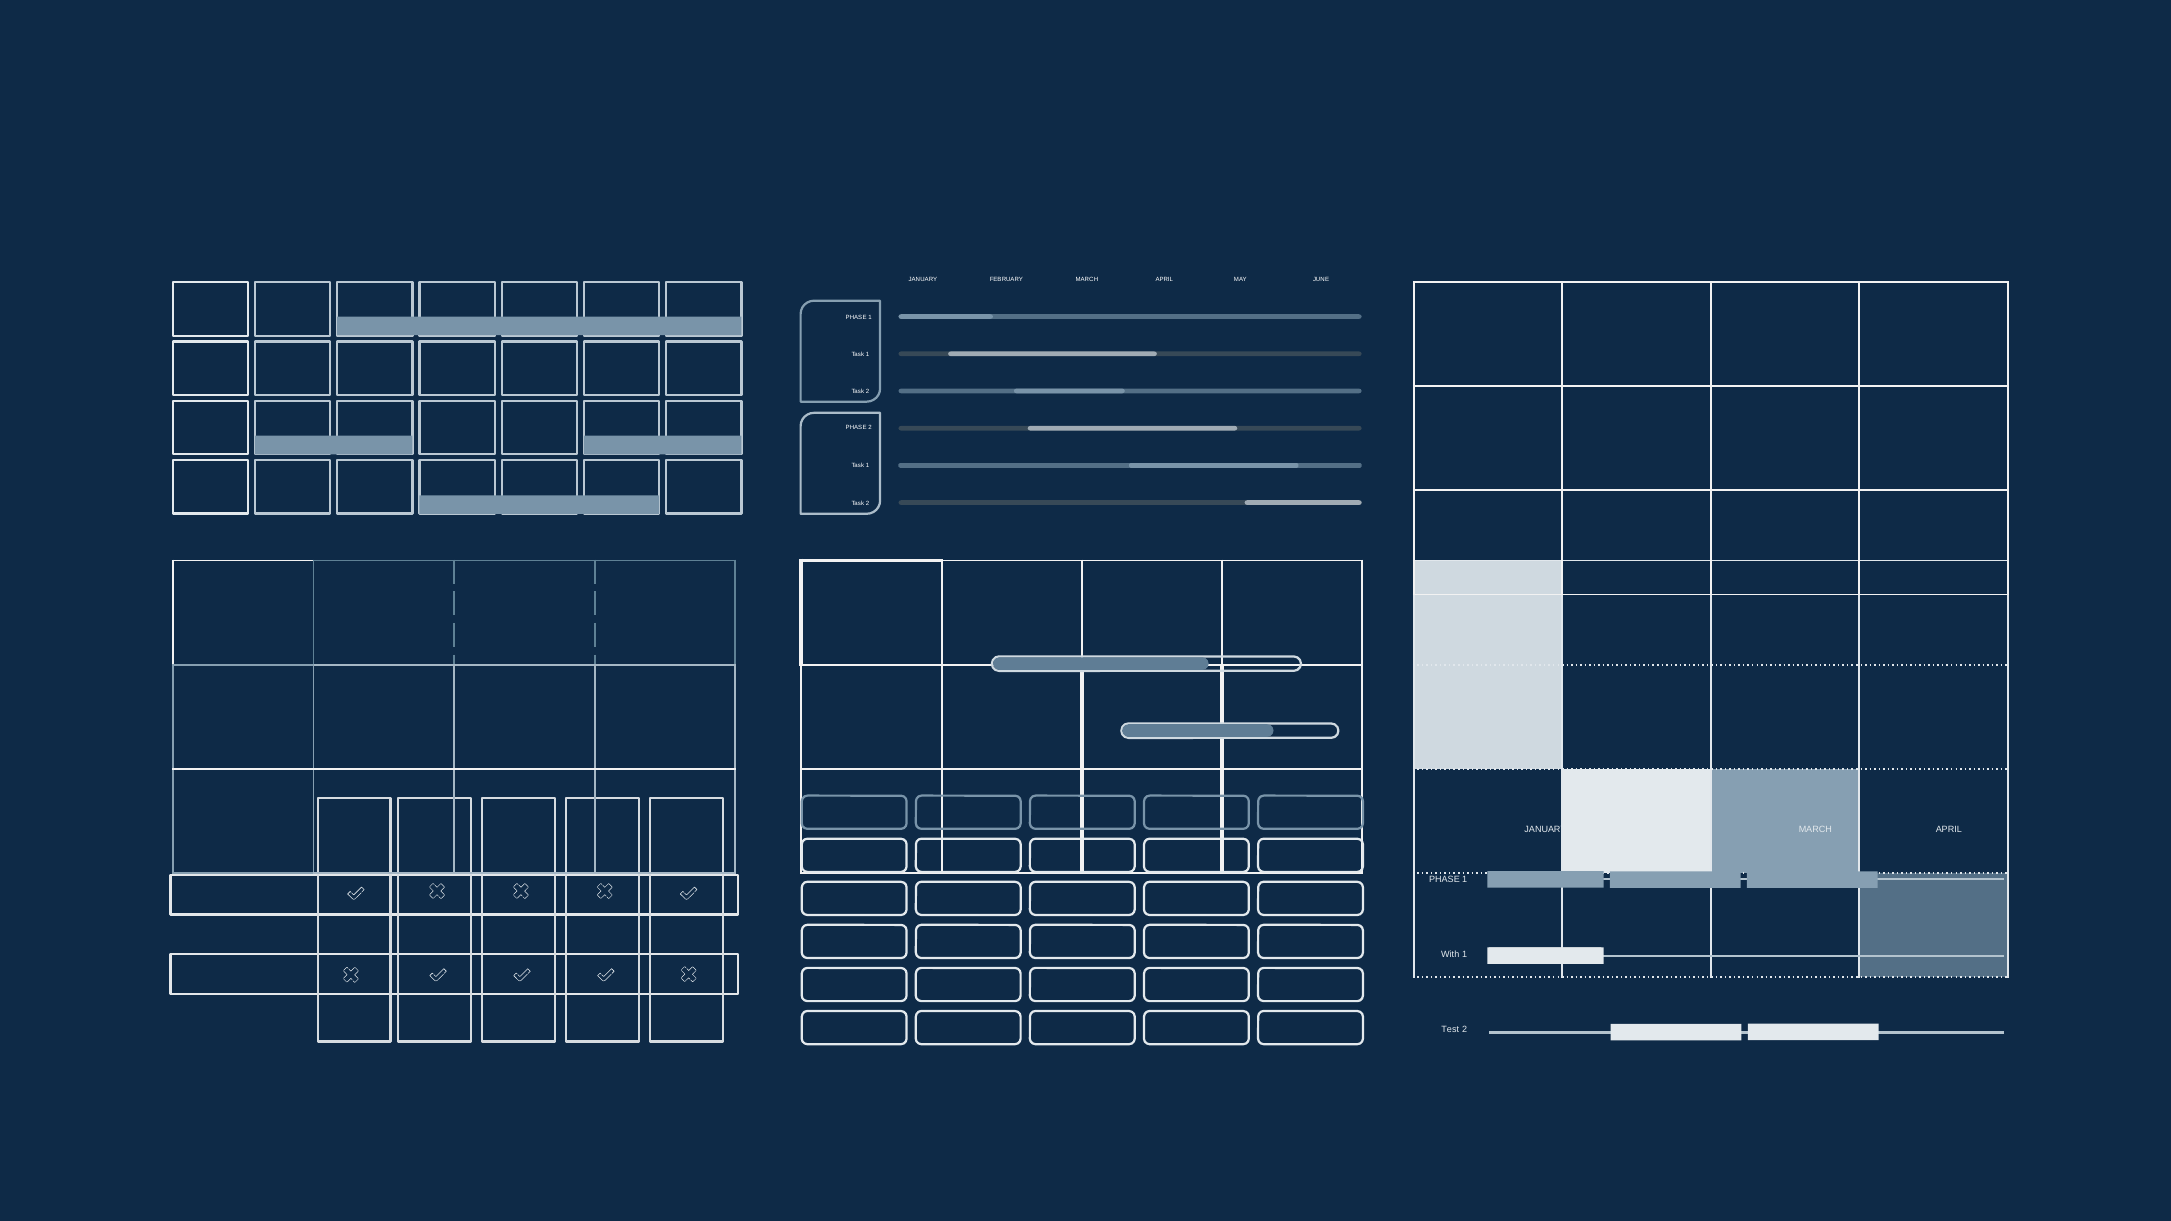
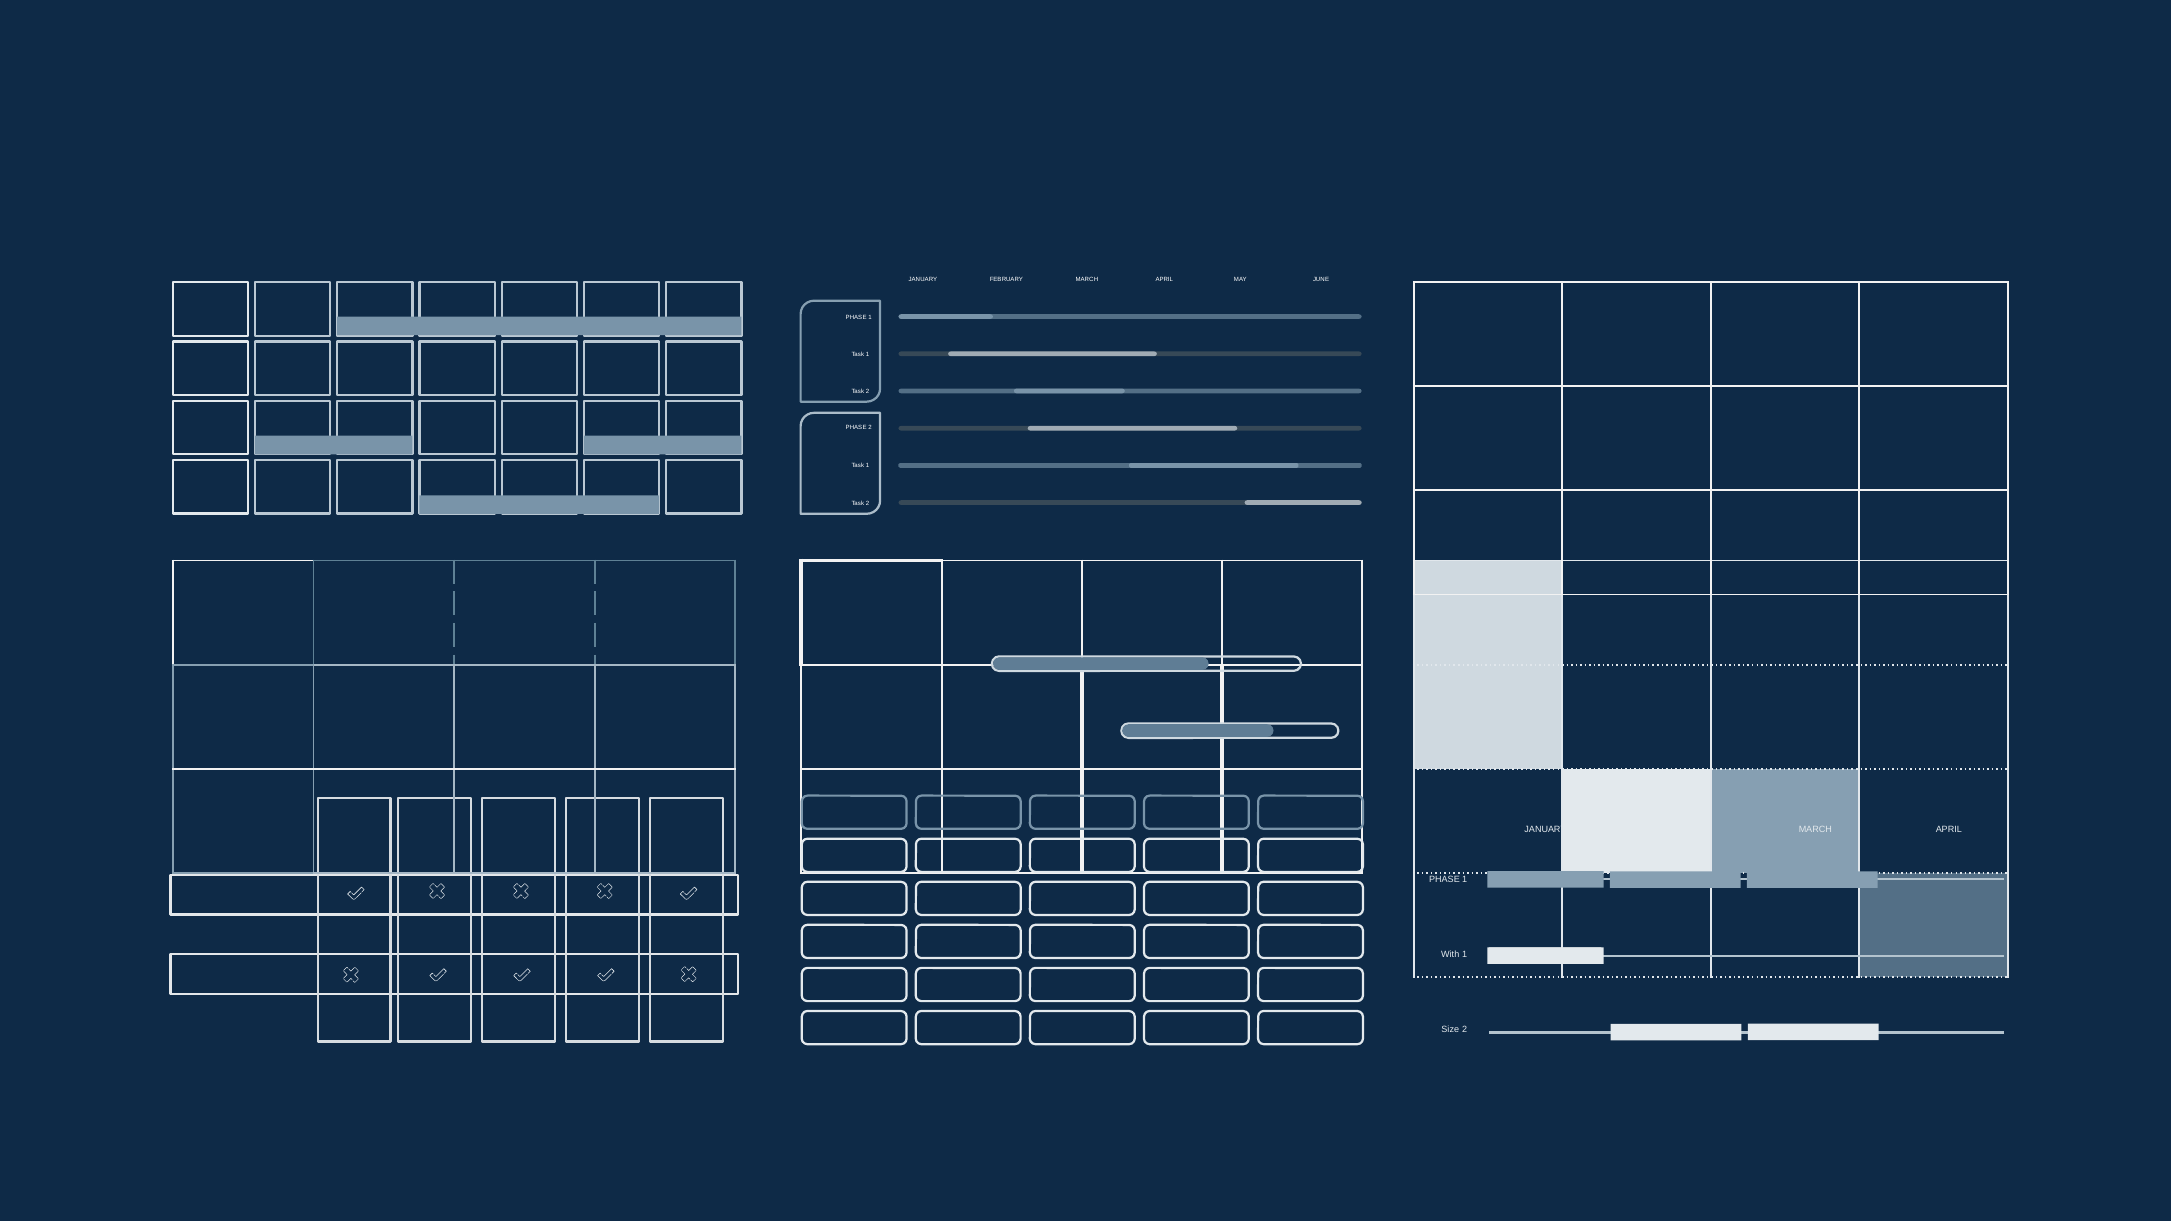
Test: Test -> Size
